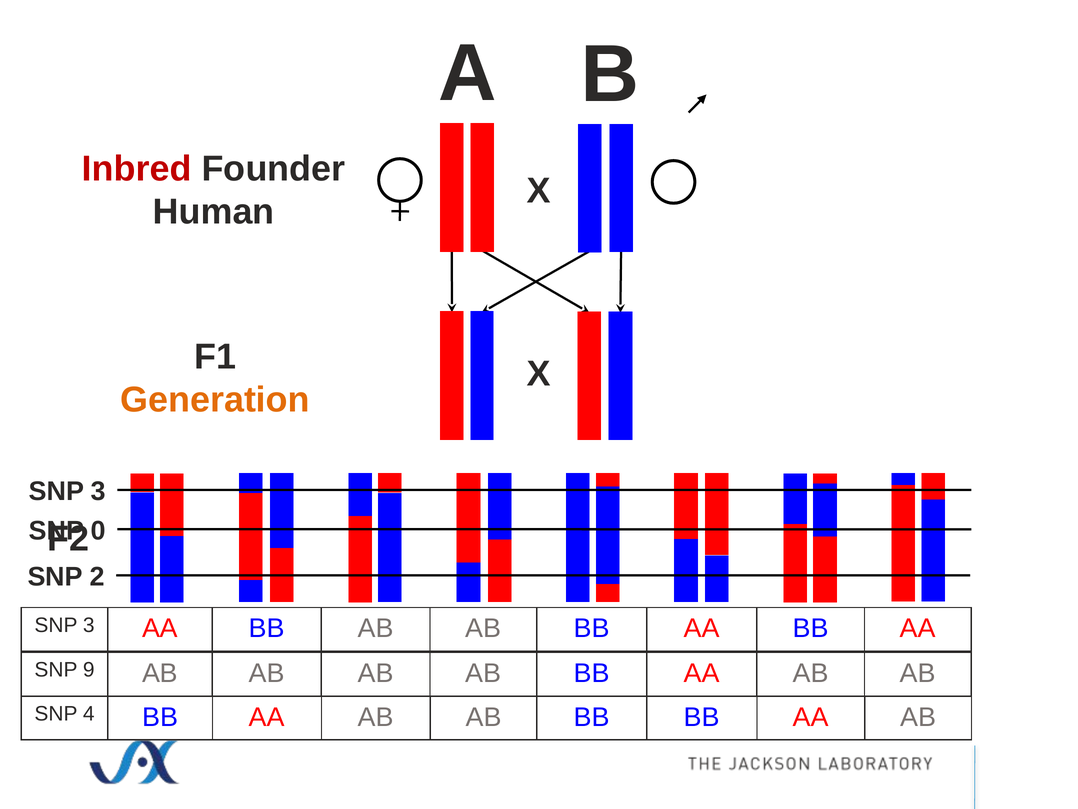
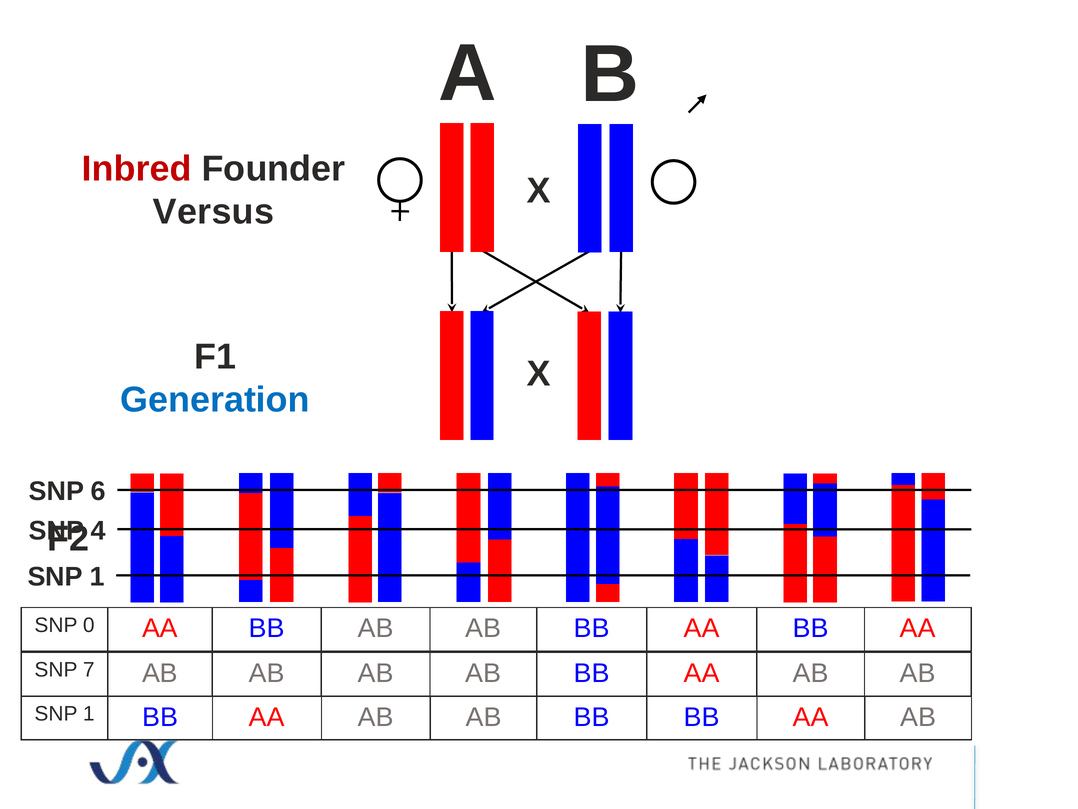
Human: Human -> Versus
Generation colour: orange -> blue
3 at (98, 491): 3 -> 6
0: 0 -> 4
2 at (97, 577): 2 -> 1
3 at (89, 625): 3 -> 0
9: 9 -> 7
4 at (89, 713): 4 -> 1
